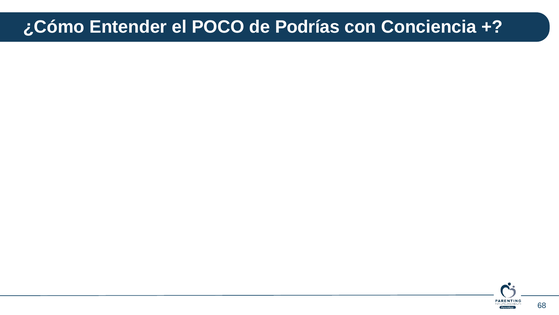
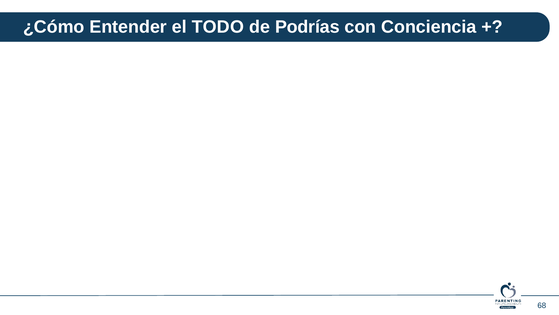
POCO: POCO -> TODO
